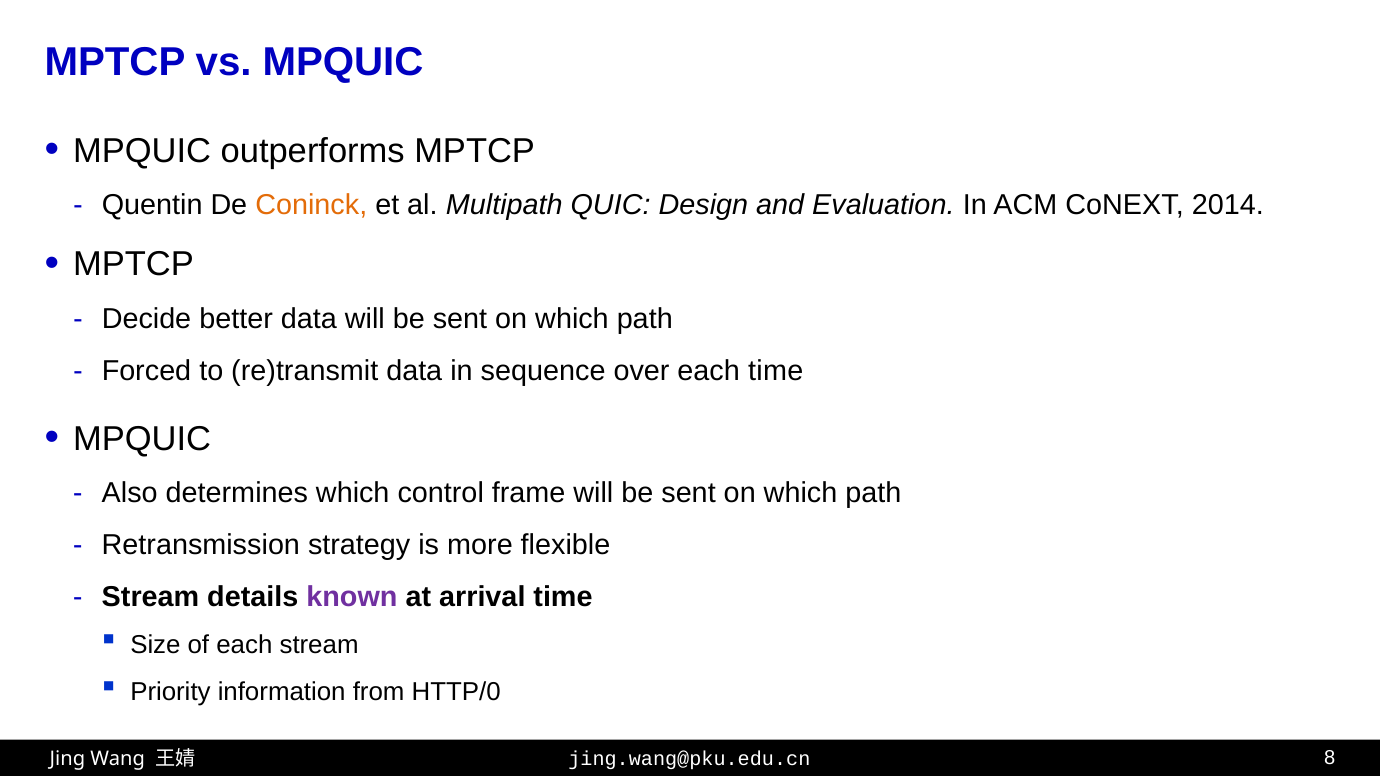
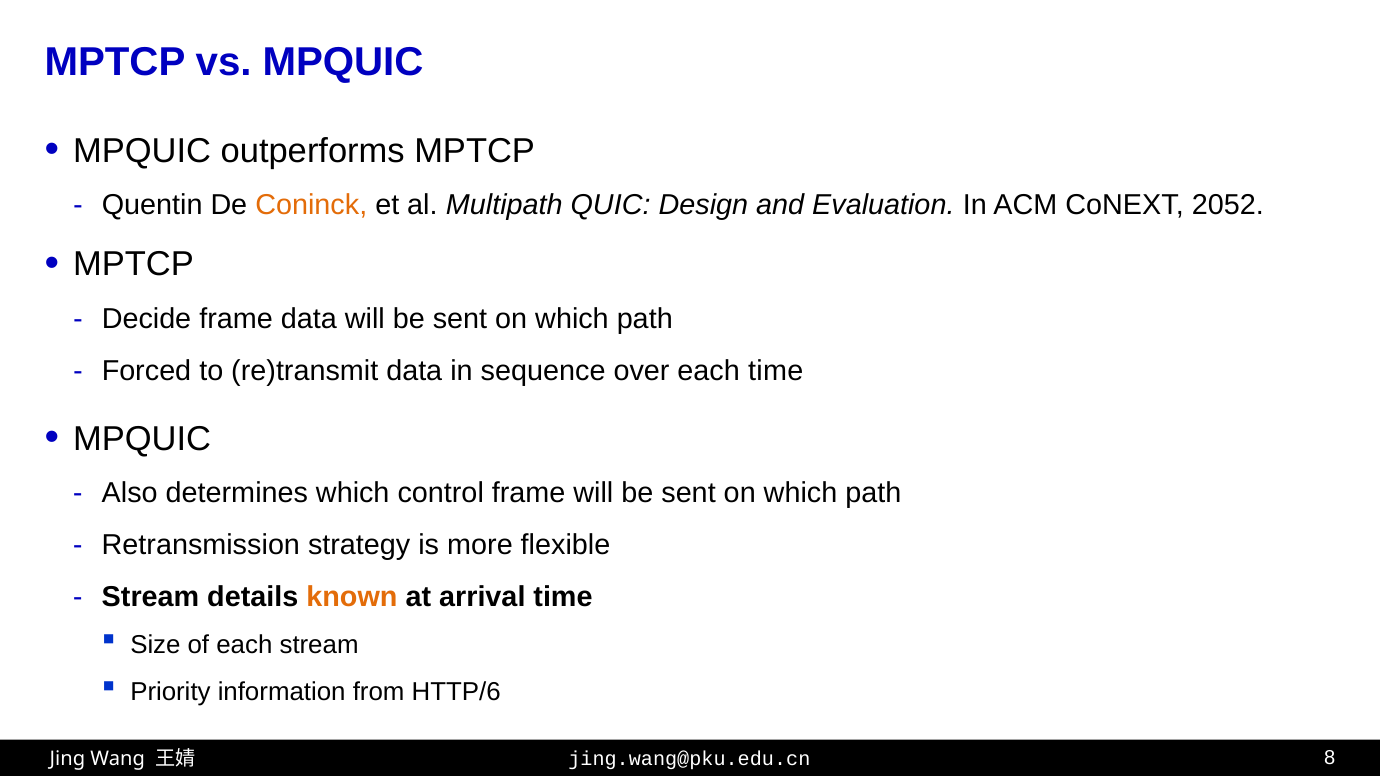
2014: 2014 -> 2052
Decide better: better -> frame
known colour: purple -> orange
HTTP/0: HTTP/0 -> HTTP/6
